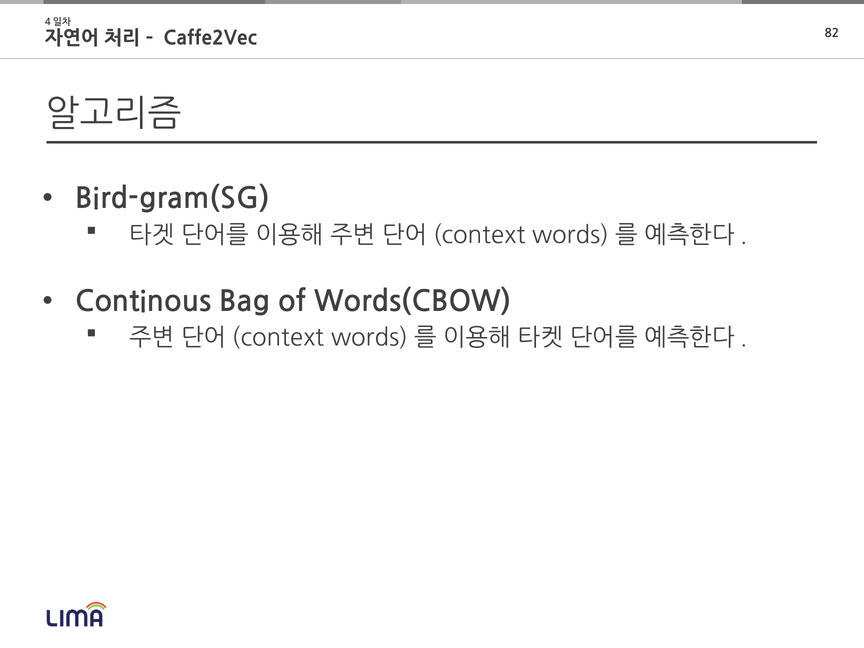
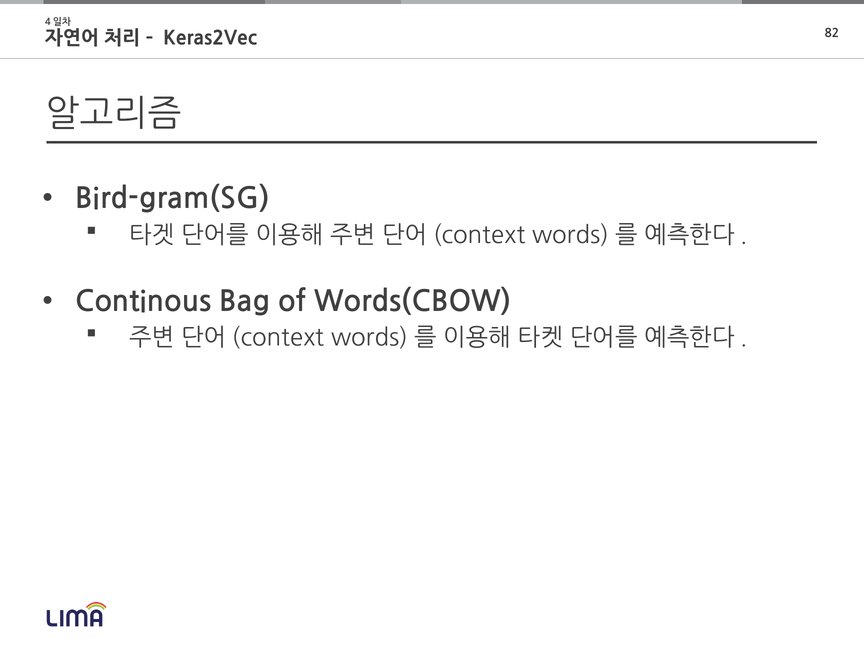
Caffe2Vec: Caffe2Vec -> Keras2Vec
